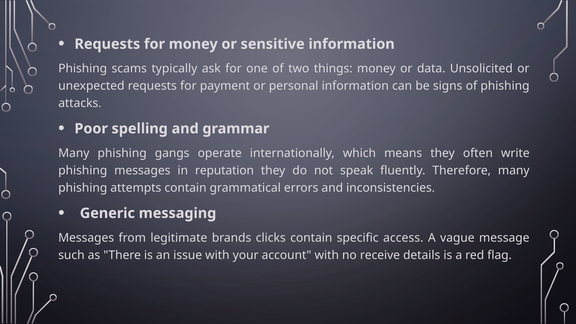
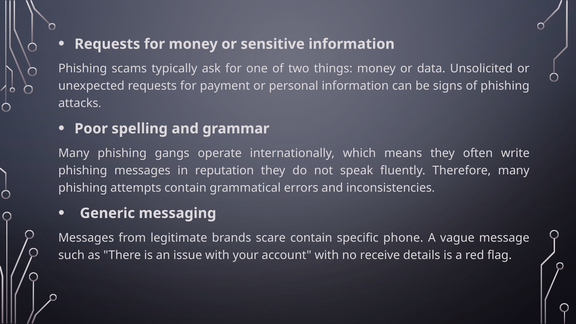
clicks: clicks -> scare
access: access -> phone
